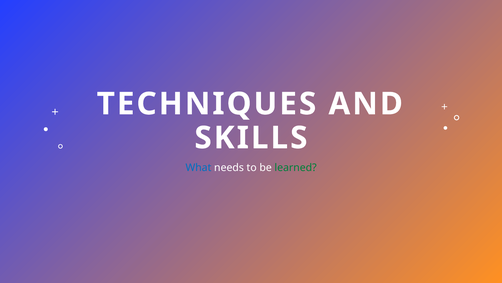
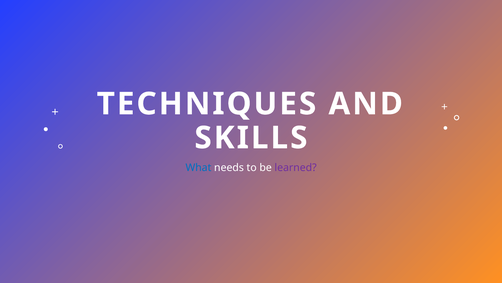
learned colour: green -> purple
